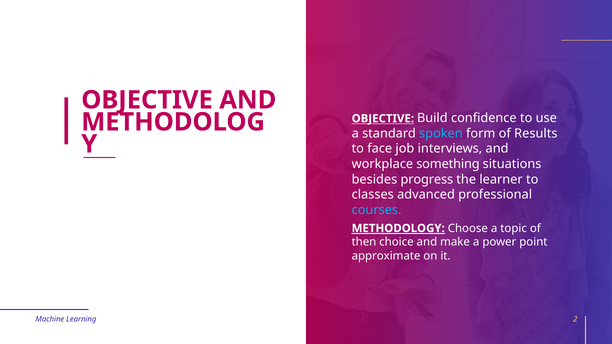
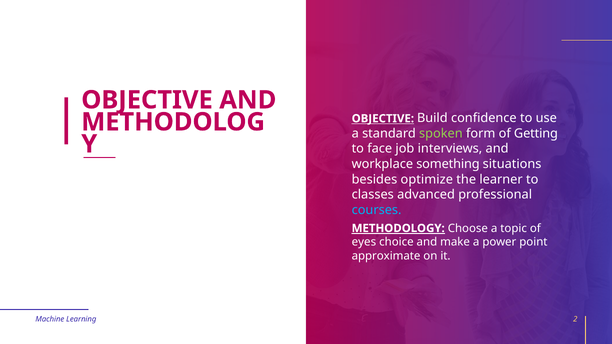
spoken colour: light blue -> light green
Results: Results -> Getting
progress: progress -> optimize
then: then -> eyes
